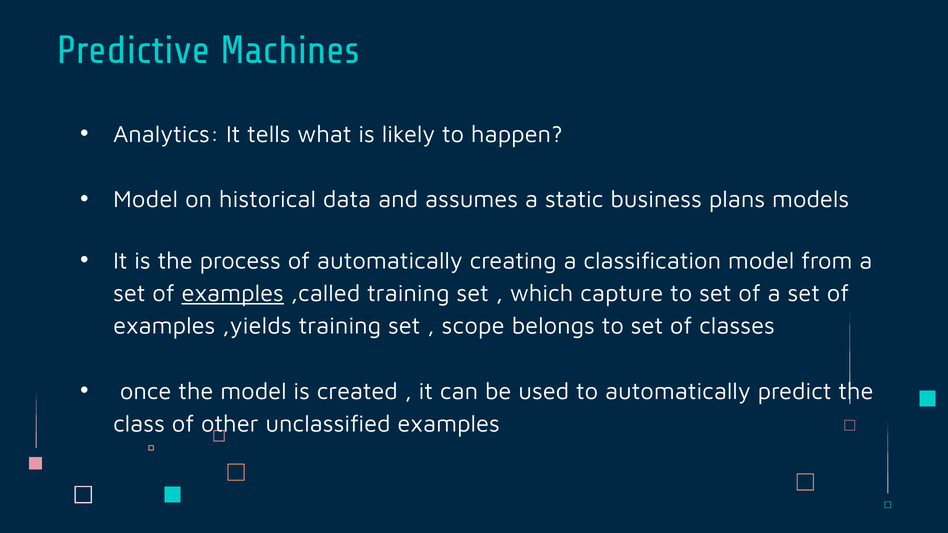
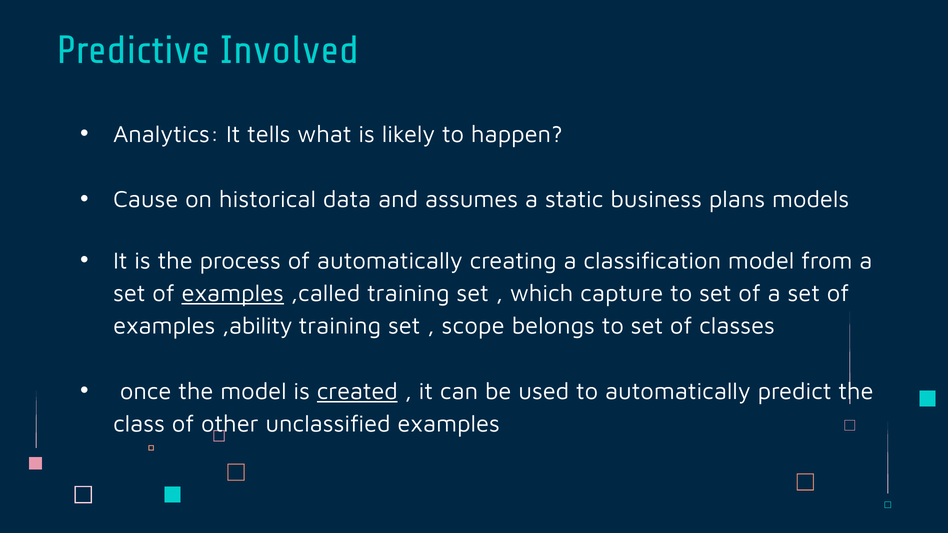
Machines: Machines -> Involved
Model at (146, 200): Model -> Cause
,yields: ,yields -> ,ability
created underline: none -> present
